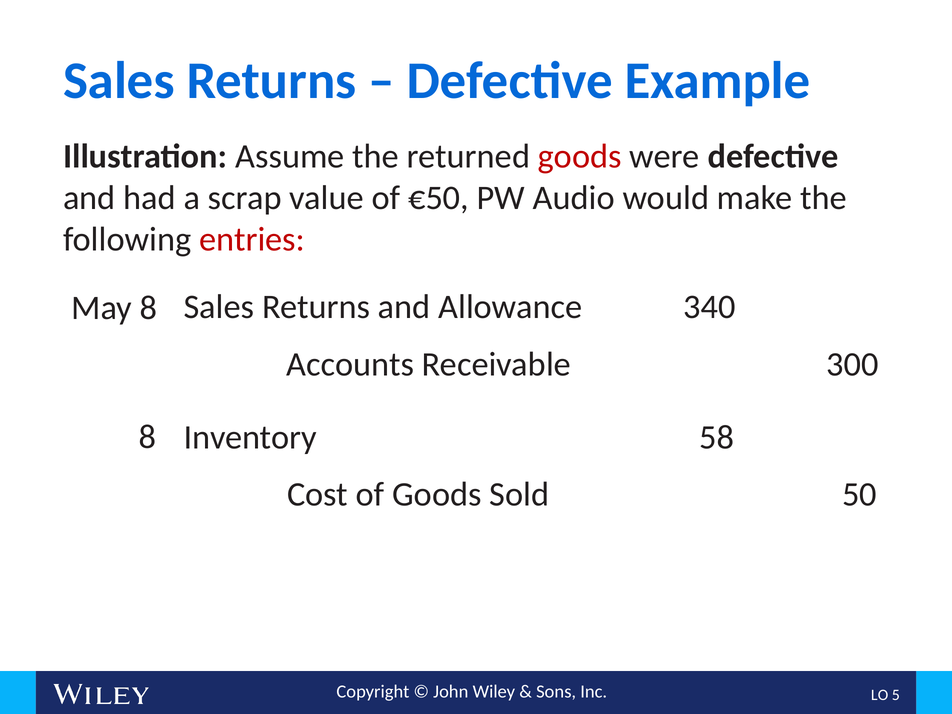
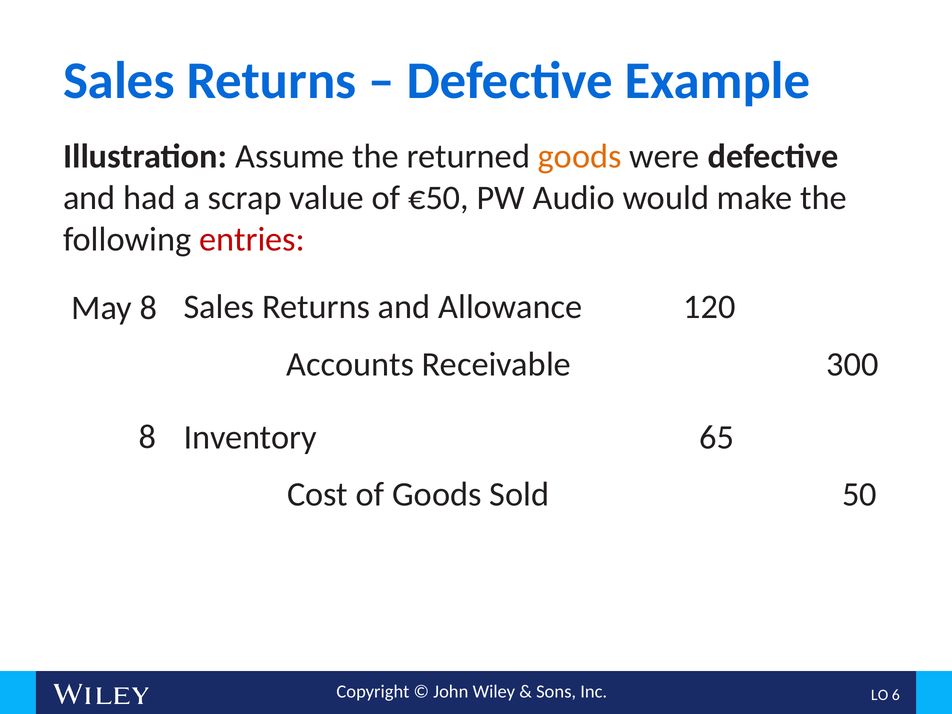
goods at (580, 156) colour: red -> orange
340: 340 -> 120
58: 58 -> 65
5: 5 -> 6
